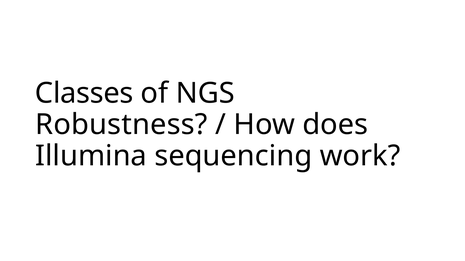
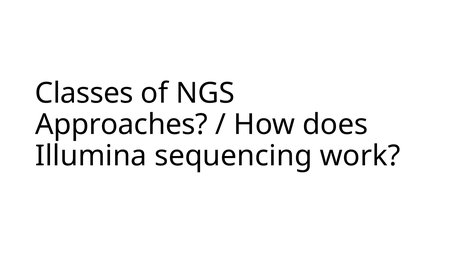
Robustness: Robustness -> Approaches
